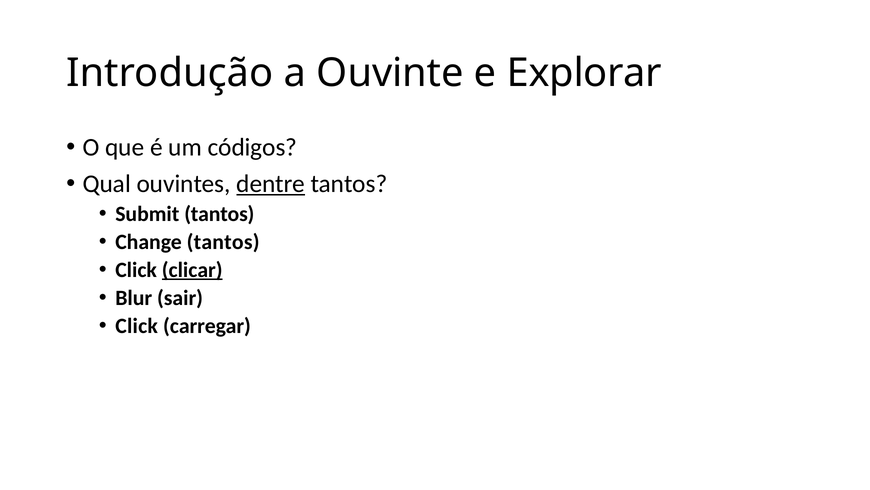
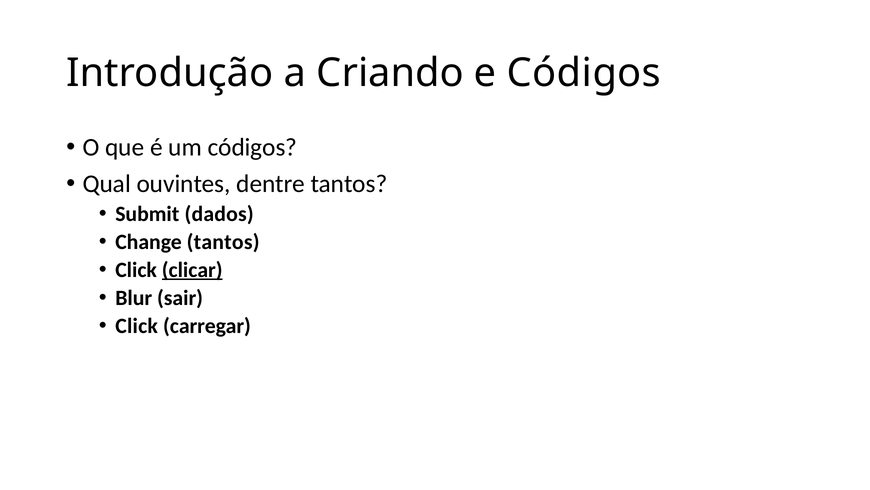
Ouvinte: Ouvinte -> Criando
e Explorar: Explorar -> Códigos
dentre underline: present -> none
Submit tantos: tantos -> dados
